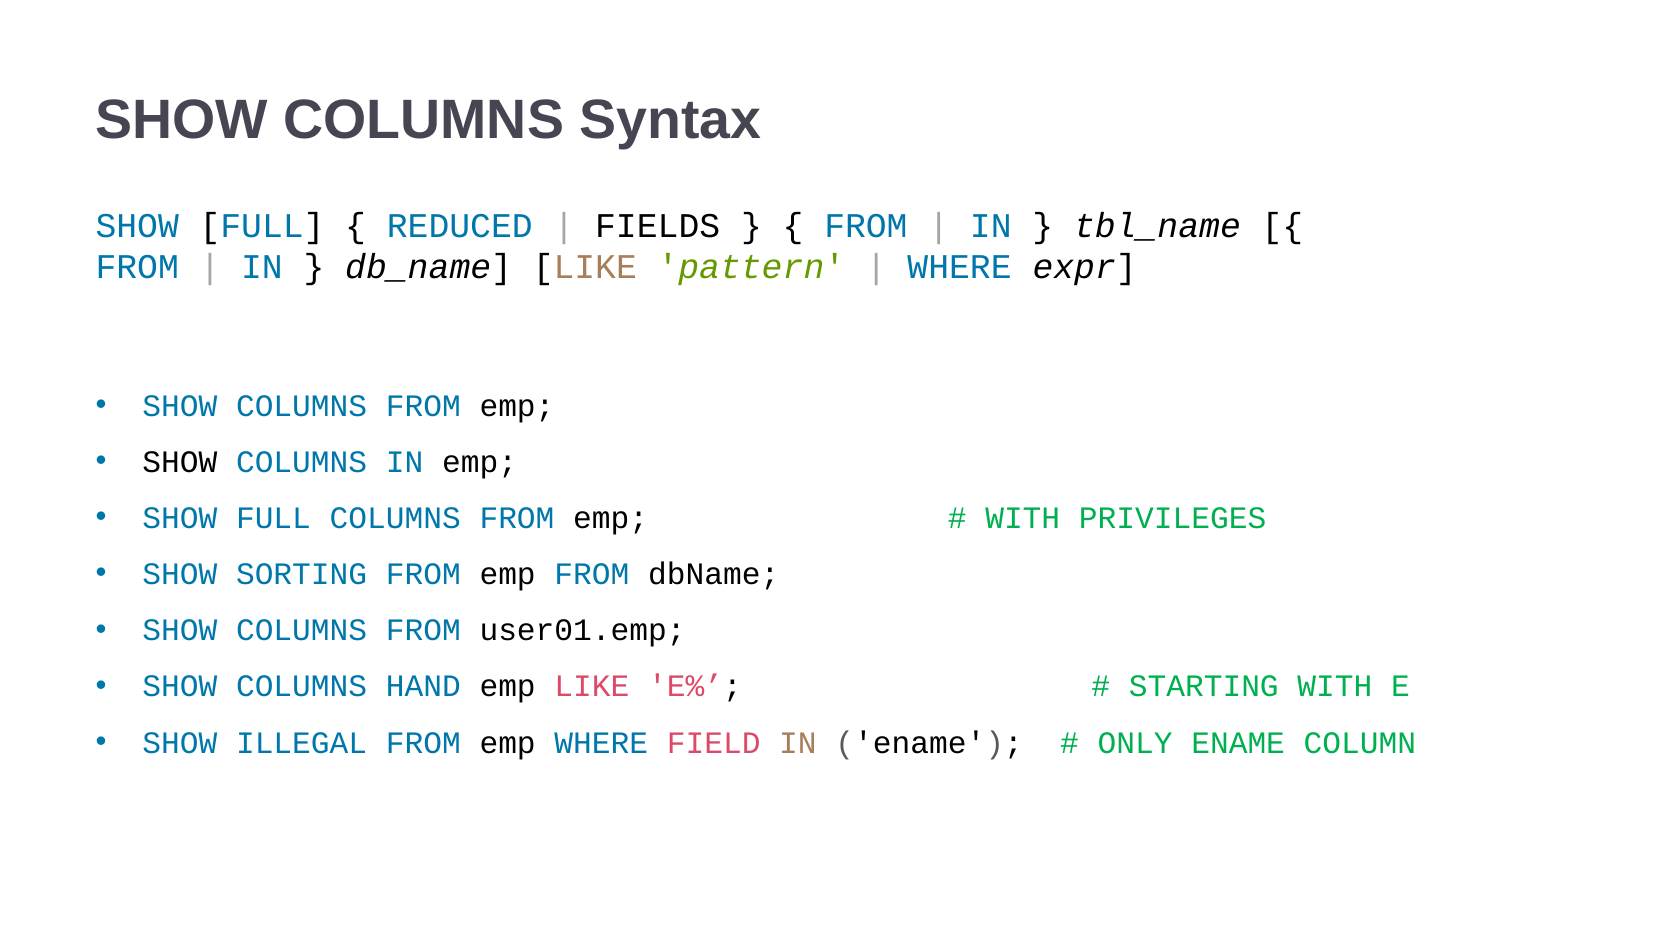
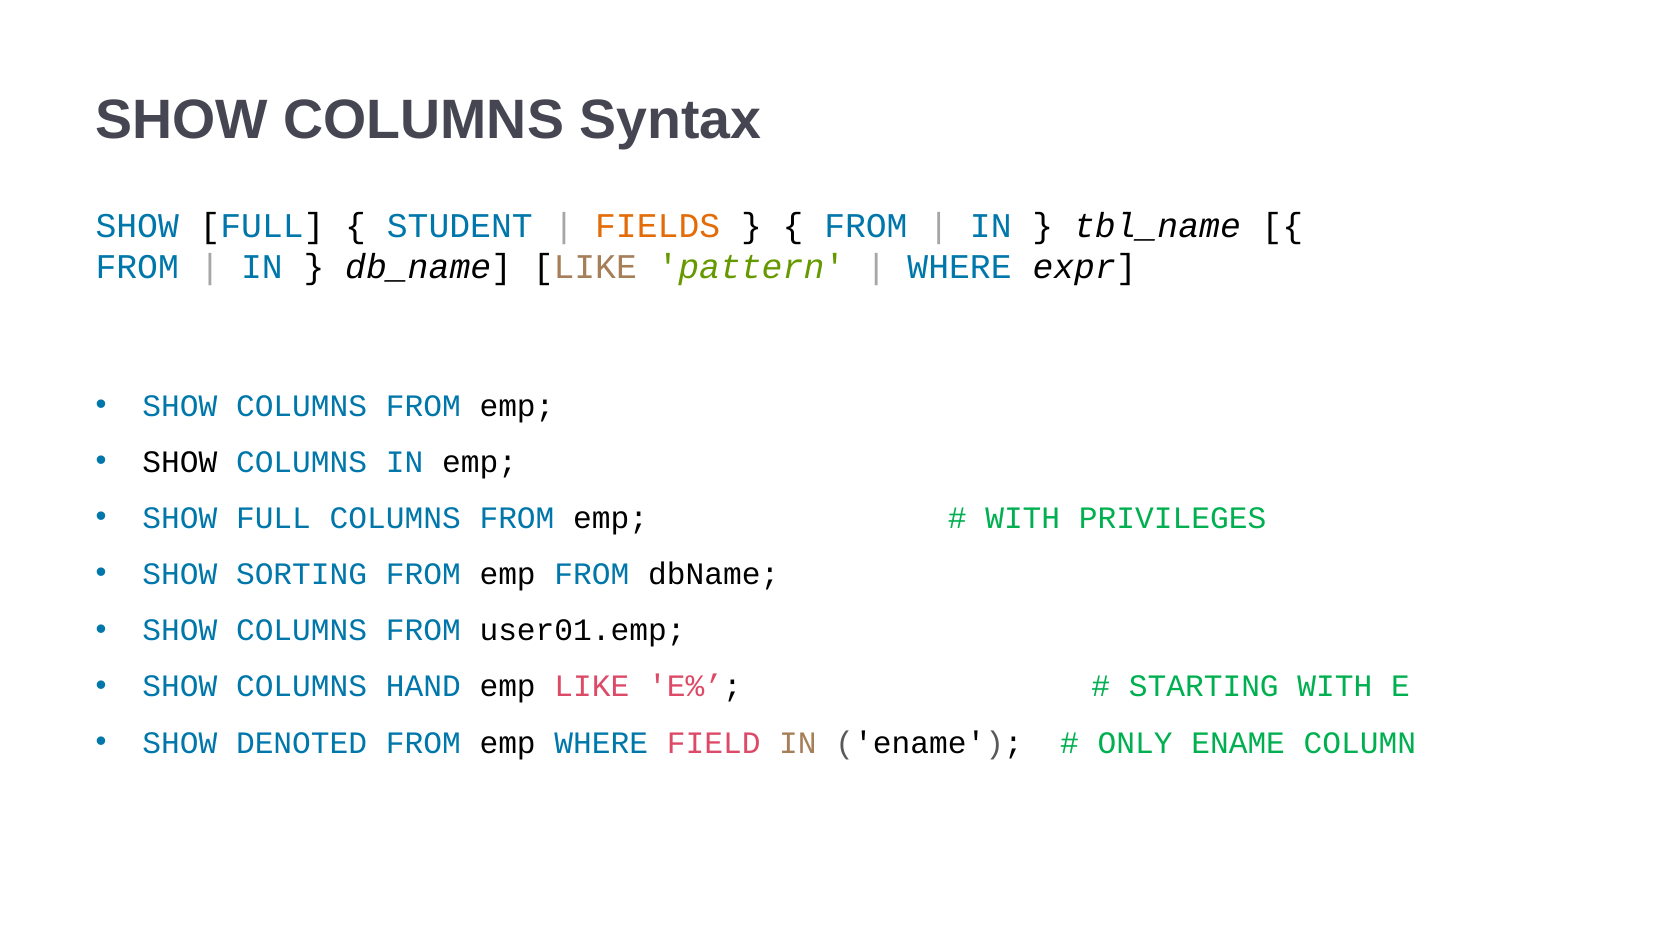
REDUCED: REDUCED -> STUDENT
FIELDS colour: black -> orange
ILLEGAL: ILLEGAL -> DENOTED
